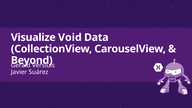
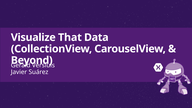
Void: Void -> That
